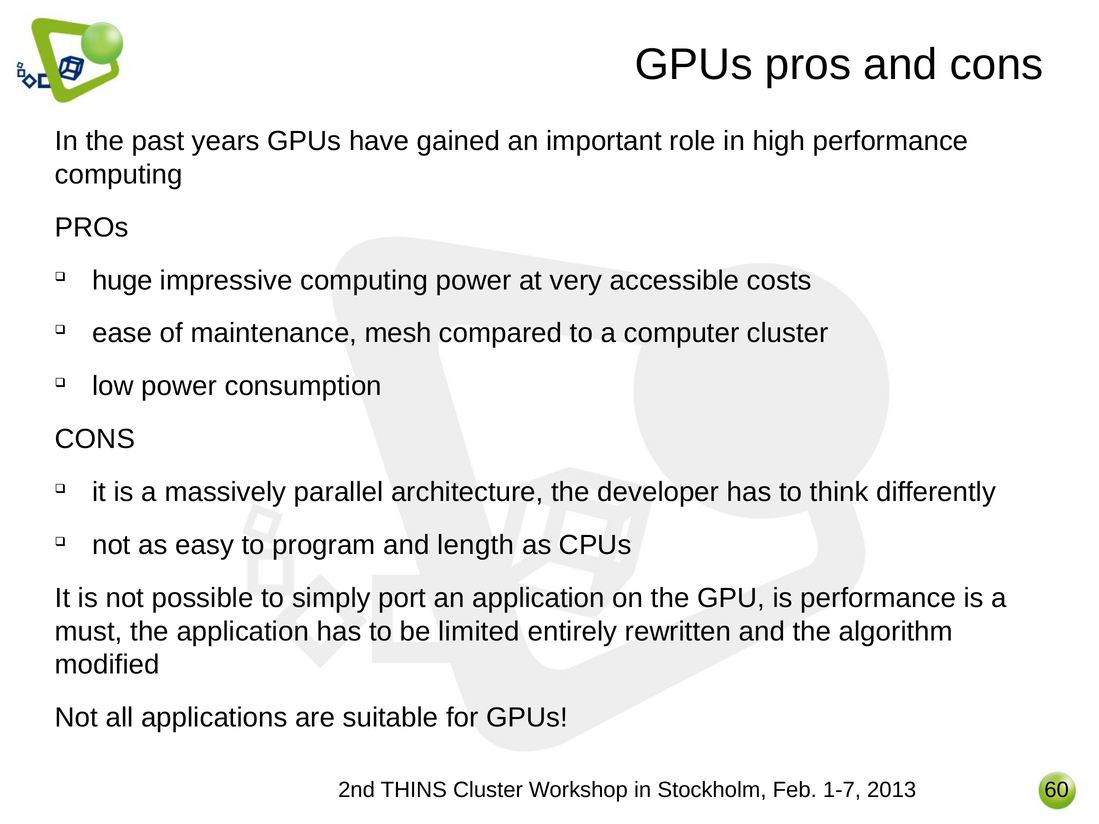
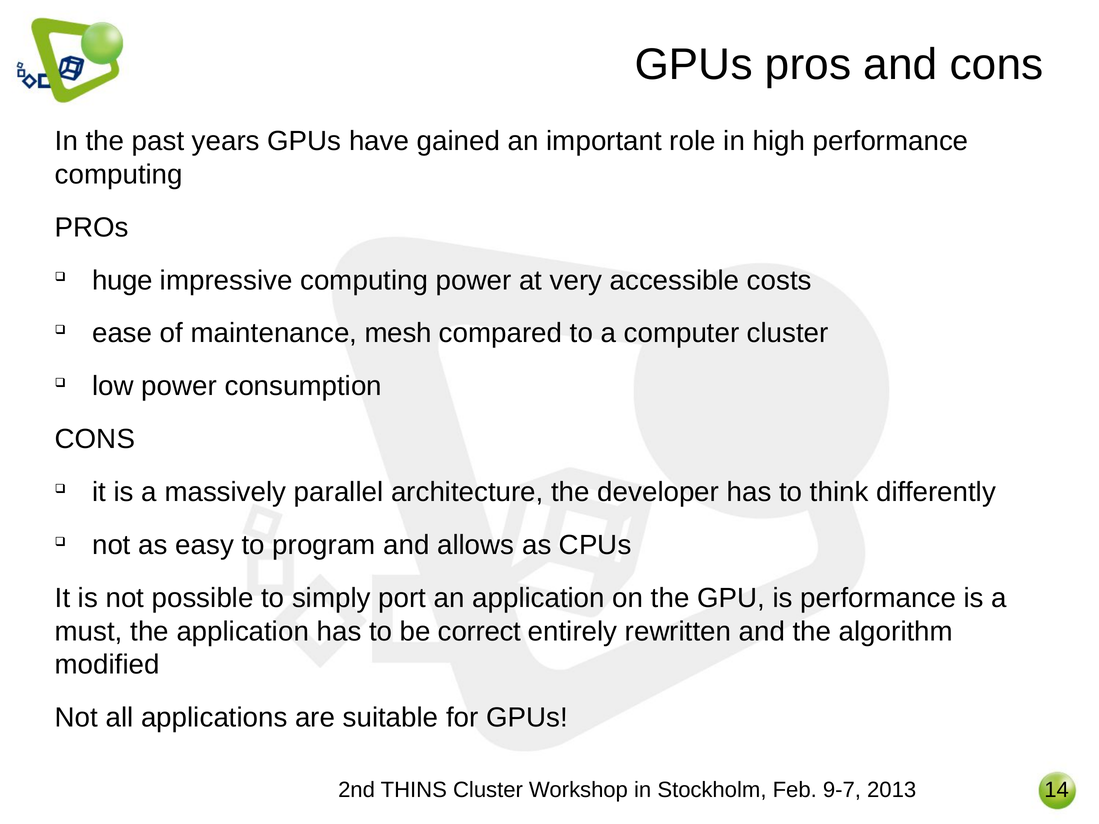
length: length -> allows
limited: limited -> correct
1-7: 1-7 -> 9-7
60: 60 -> 14
